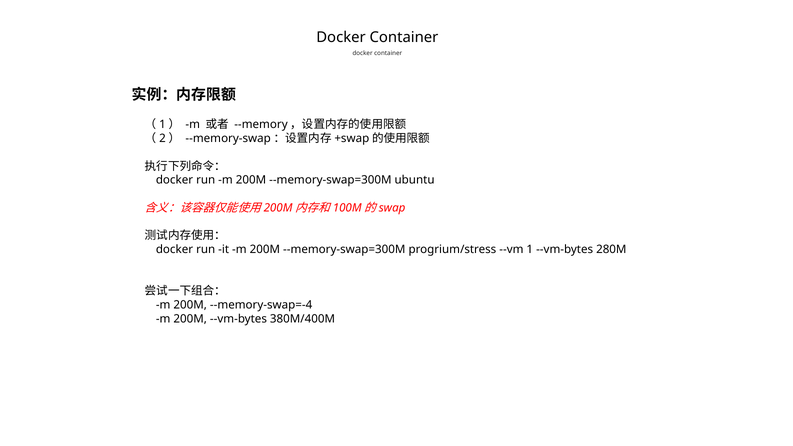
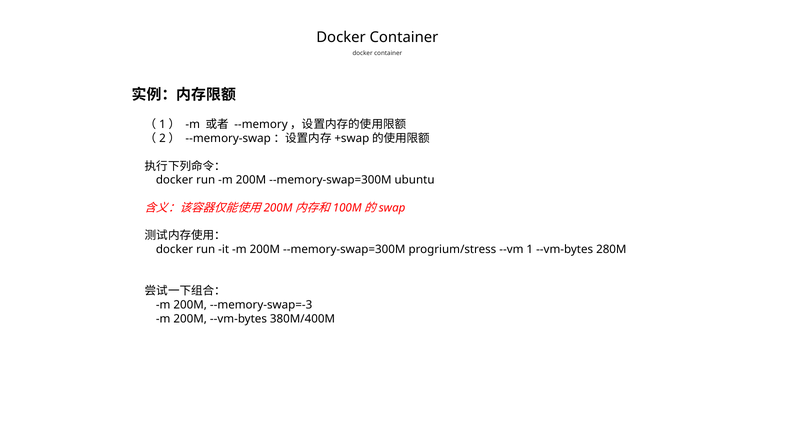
--memory-swap=-4: --memory-swap=-4 -> --memory-swap=-3
